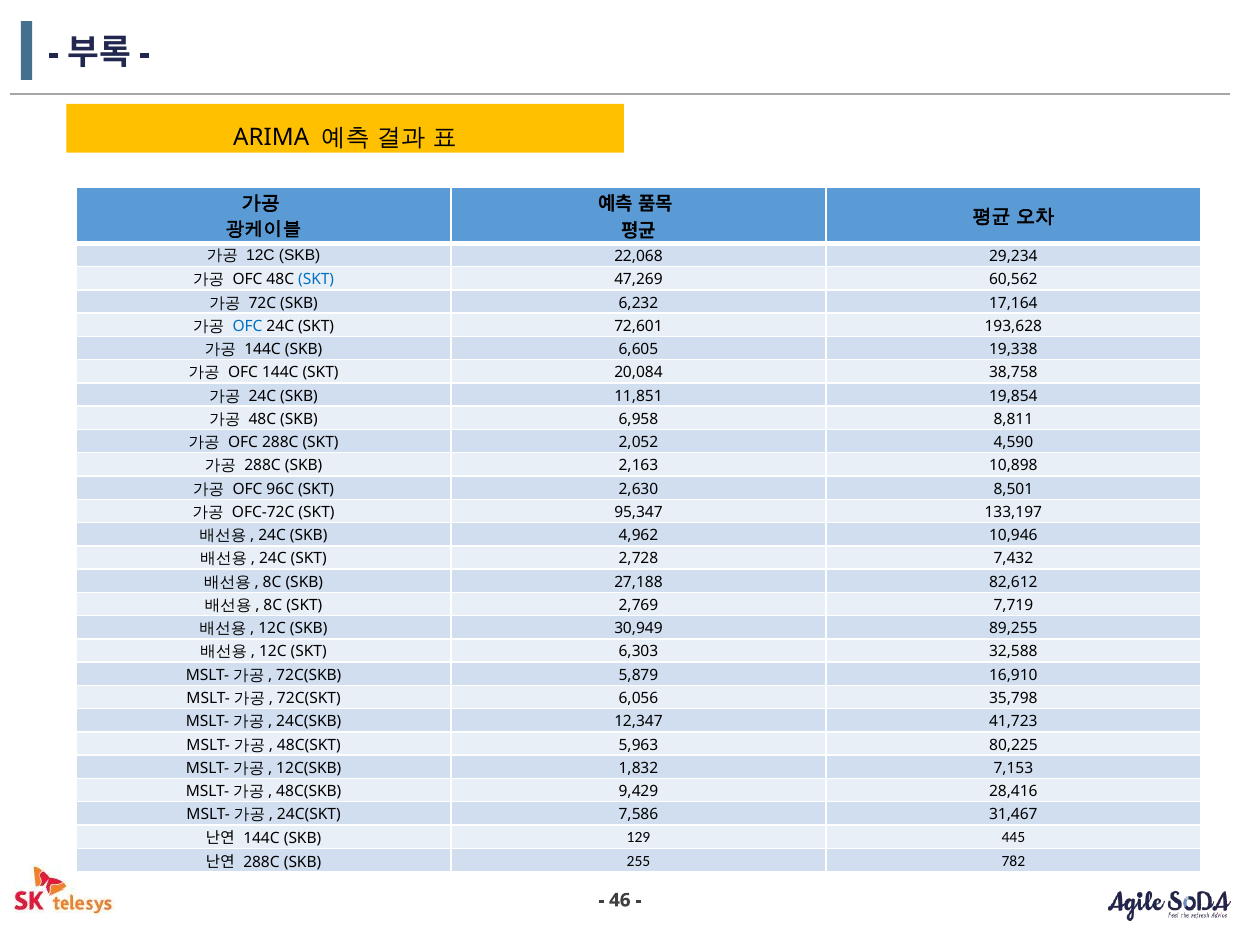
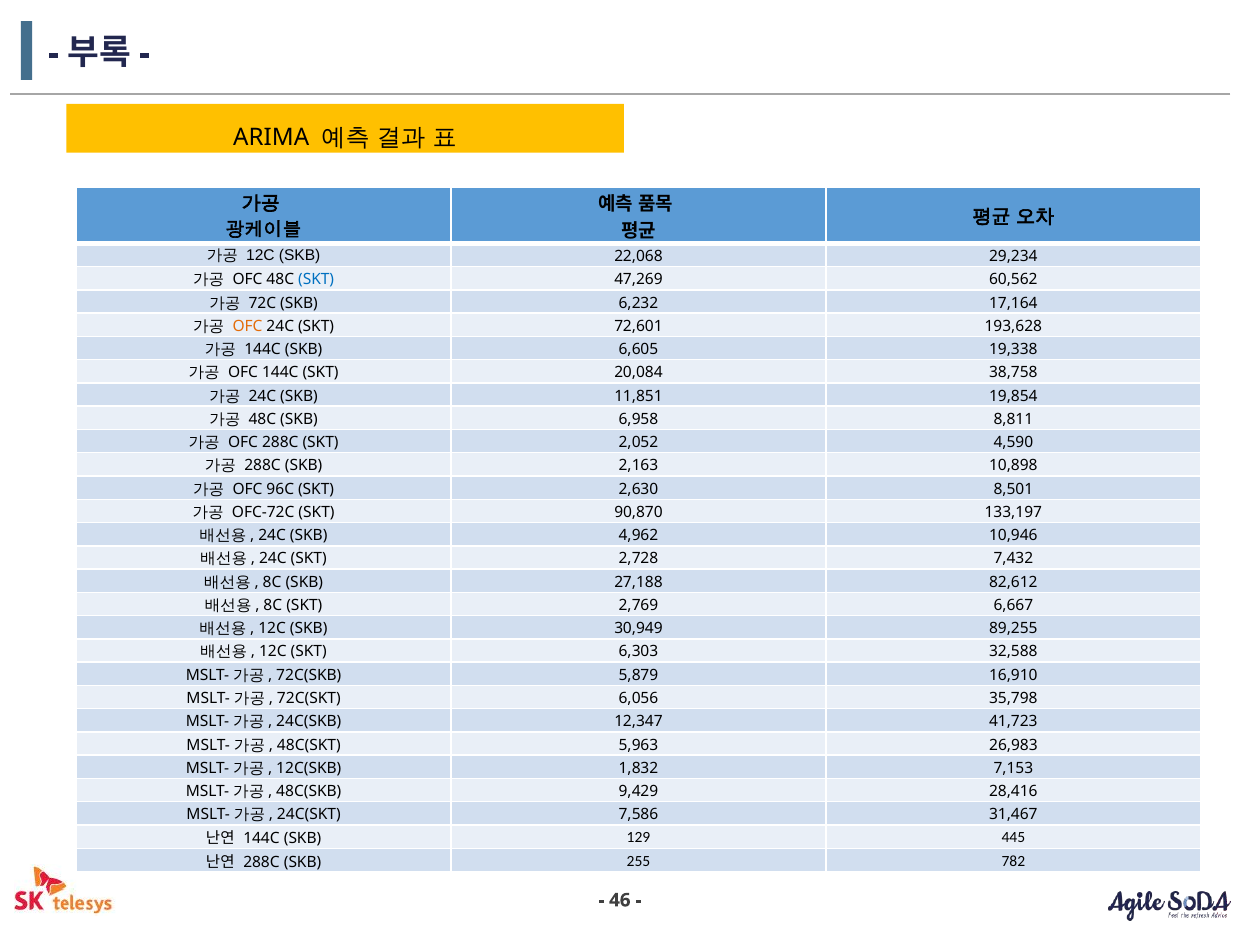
OFC at (247, 326) colour: blue -> orange
95,347: 95,347 -> 90,870
7,719: 7,719 -> 6,667
80,225: 80,225 -> 26,983
